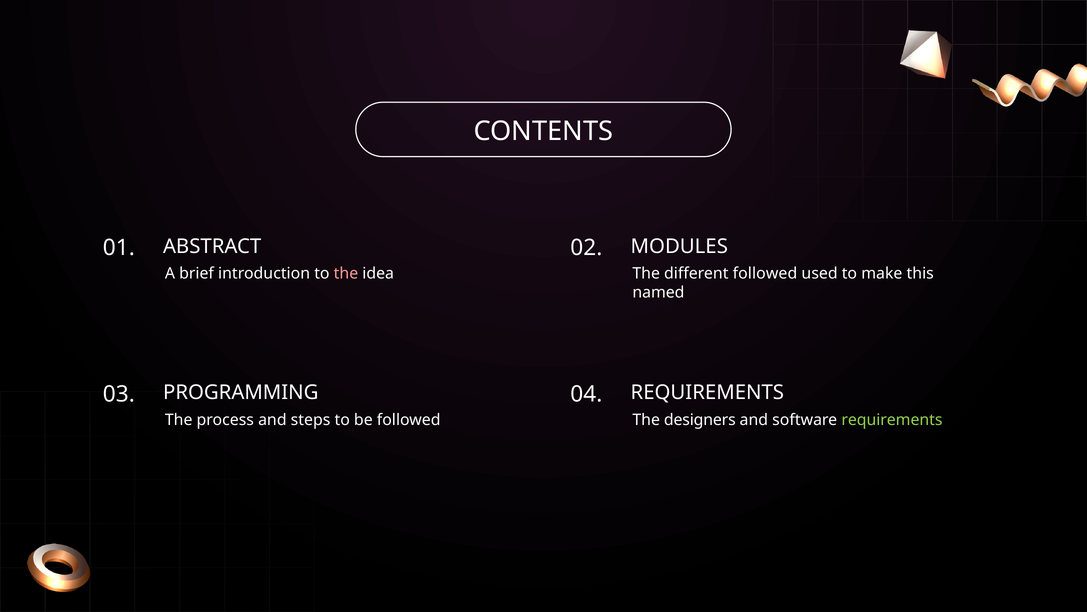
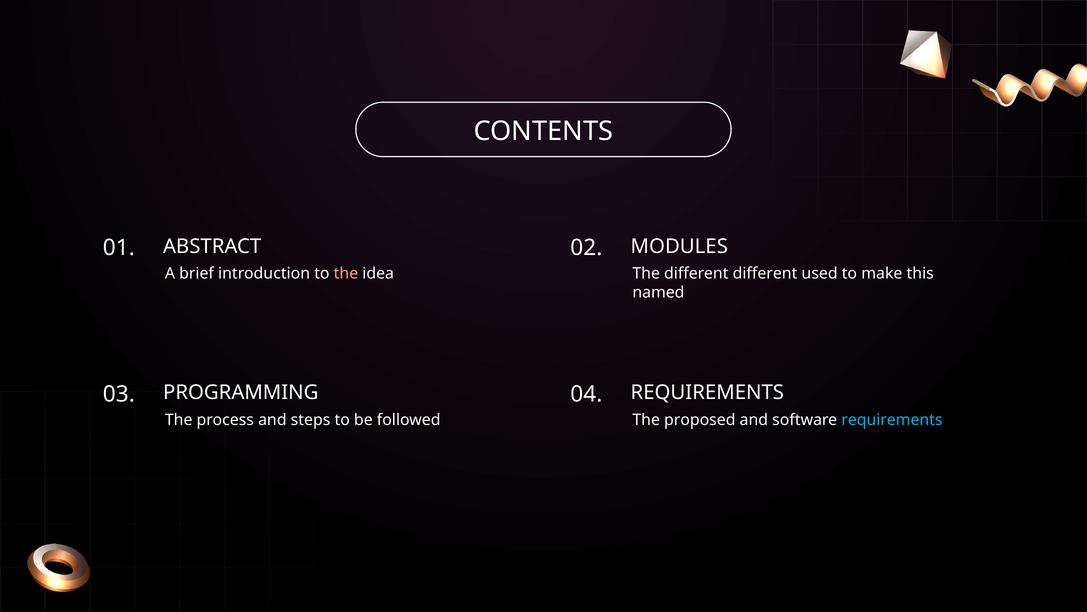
different followed: followed -> different
designers: designers -> proposed
requirements at (892, 419) colour: light green -> light blue
